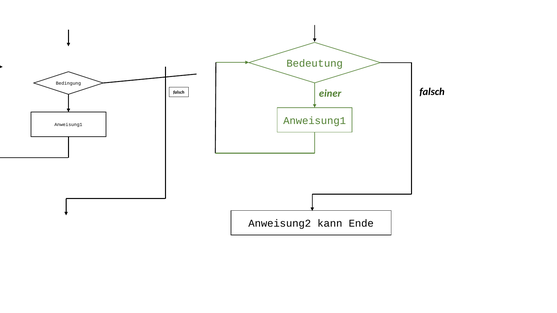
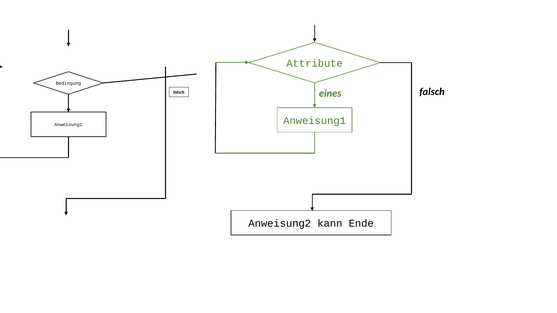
Bedeutung: Bedeutung -> Attribute
einer: einer -> eines
